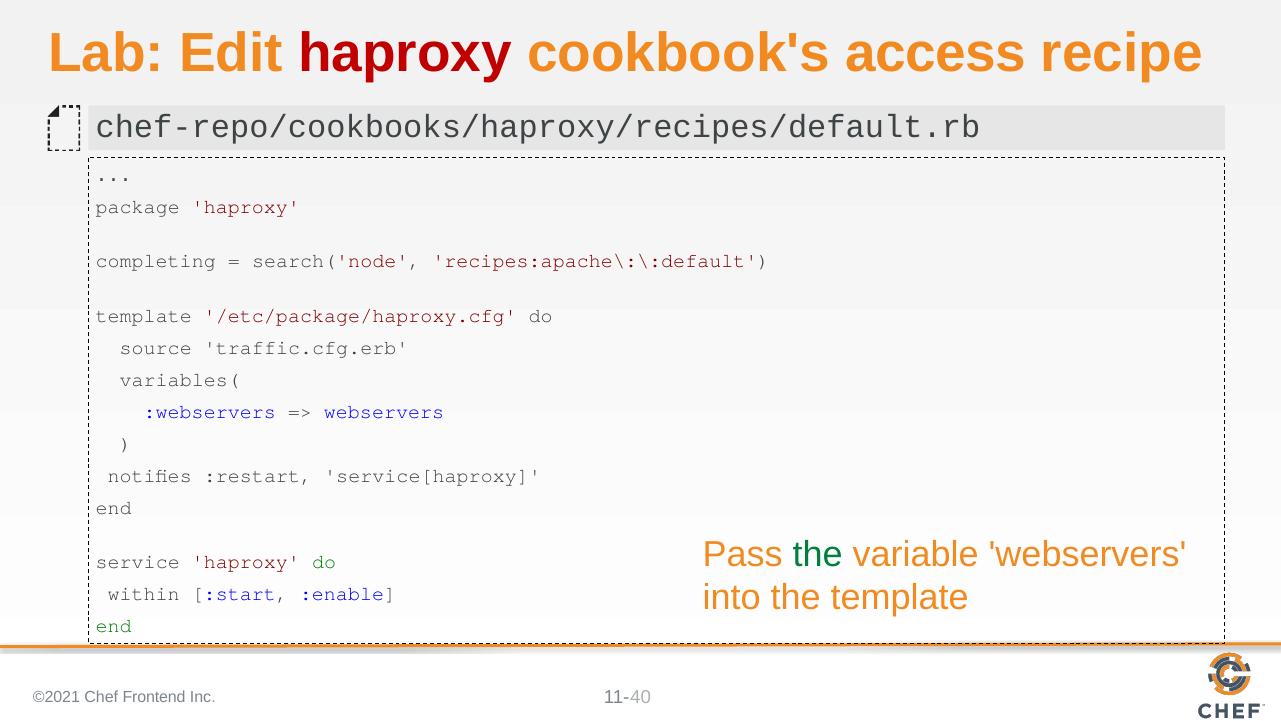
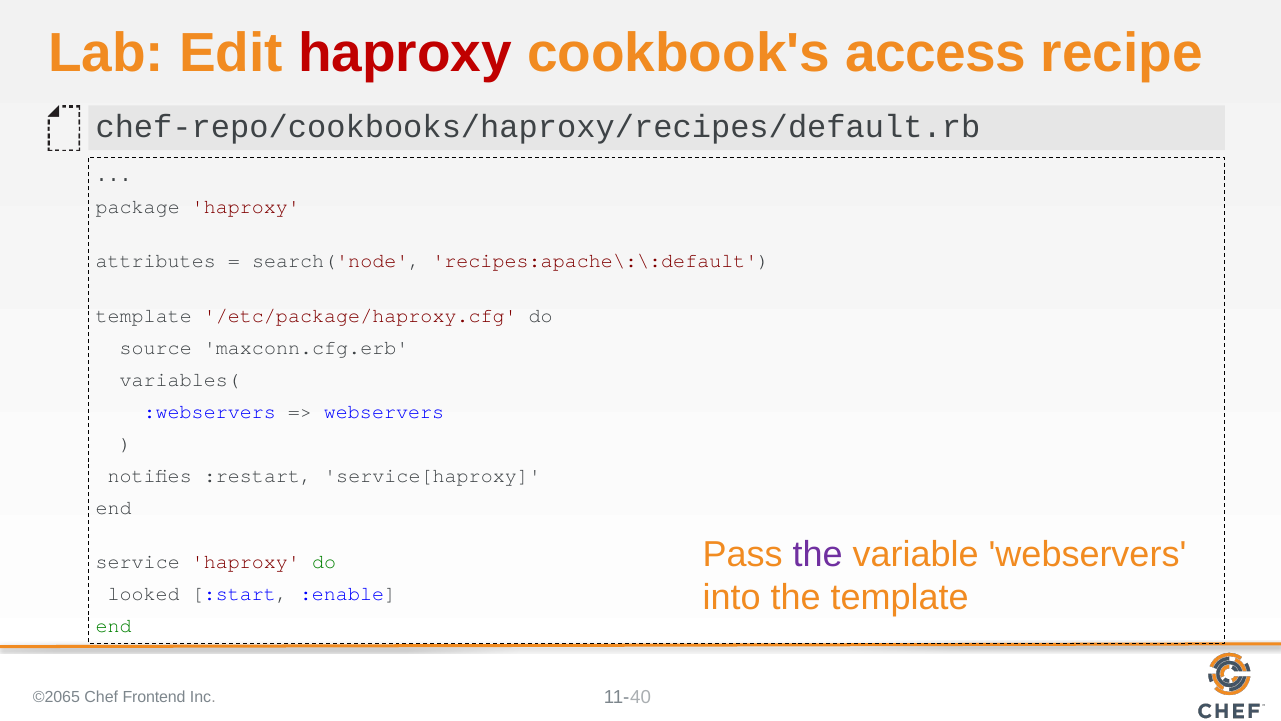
completing: completing -> attributes
traffic.cfg.erb: traffic.cfg.erb -> maxconn.cfg.erb
the at (818, 554) colour: green -> purple
within: within -> looked
©2021: ©2021 -> ©2065
